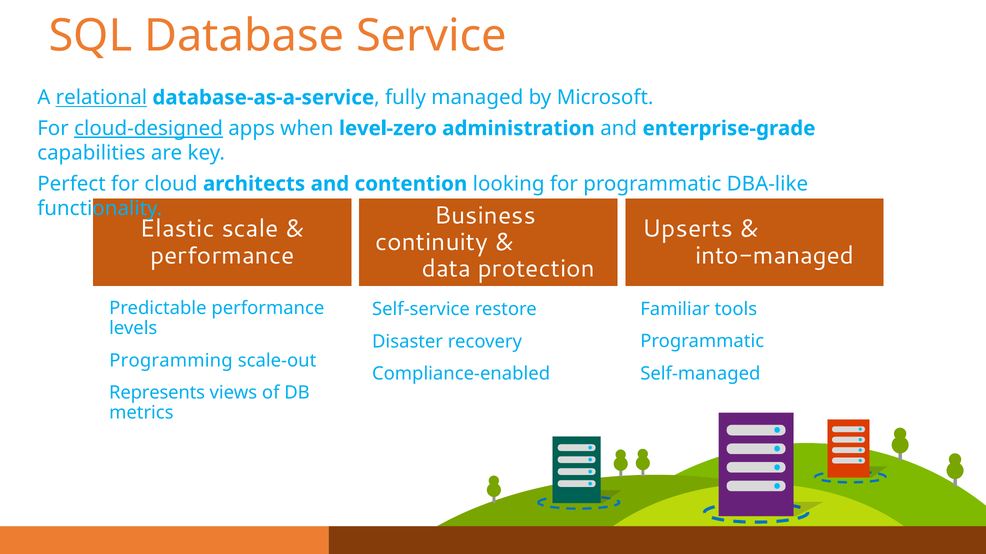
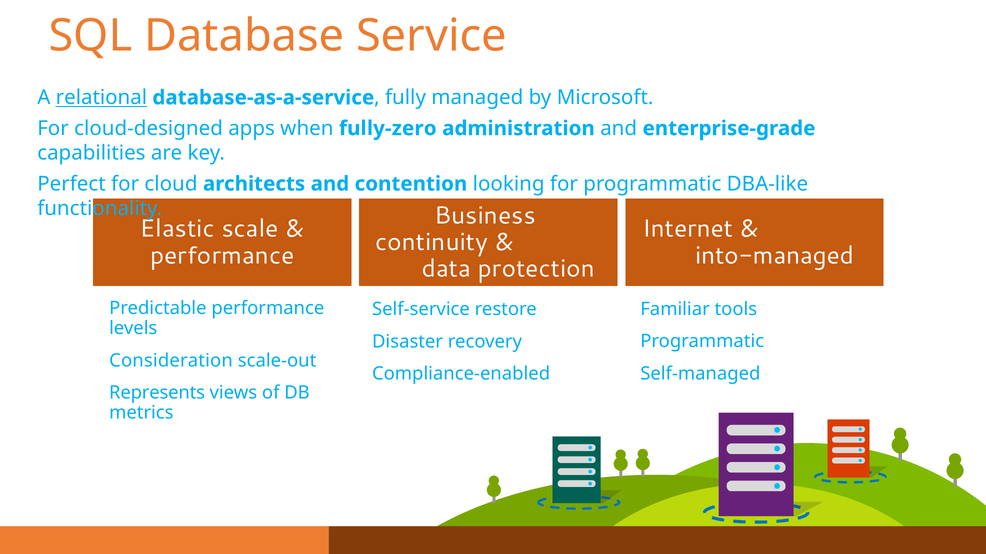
cloud-designed underline: present -> none
level-zero: level-zero -> fully-zero
Upserts: Upserts -> Internet
Programming: Programming -> Consideration
